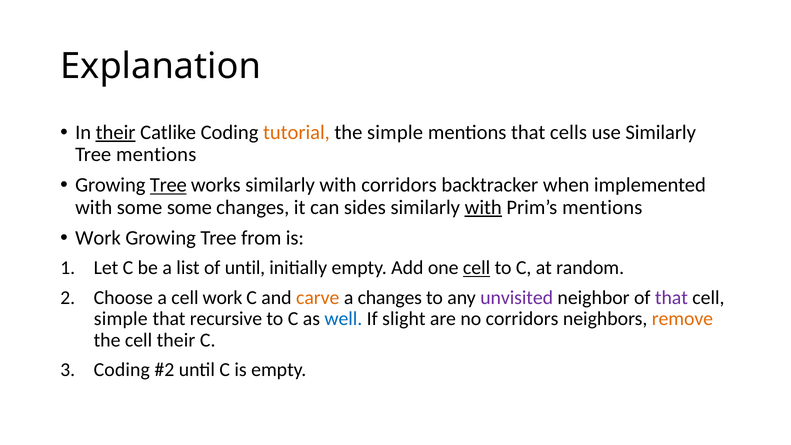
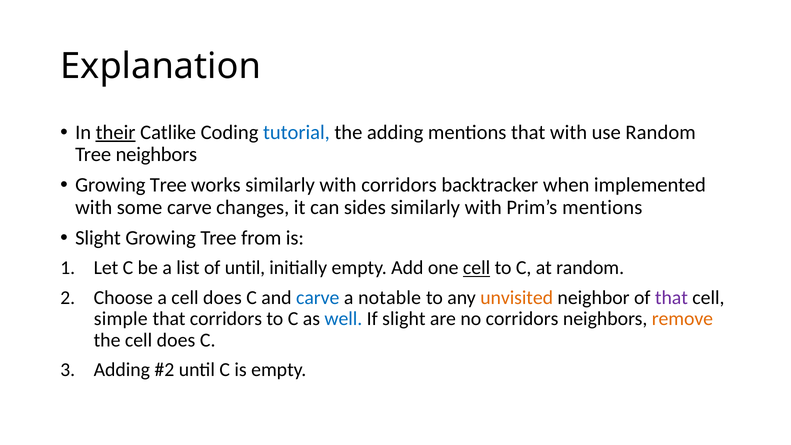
tutorial colour: orange -> blue
the simple: simple -> adding
that cells: cells -> with
use Similarly: Similarly -> Random
Tree mentions: mentions -> neighbors
Tree at (168, 185) underline: present -> none
some some: some -> carve
with at (483, 207) underline: present -> none
Work at (98, 238): Work -> Slight
a cell work: work -> does
carve at (318, 297) colour: orange -> blue
a changes: changes -> notable
unvisited colour: purple -> orange
that recursive: recursive -> corridors
the cell their: their -> does
Coding at (122, 370): Coding -> Adding
